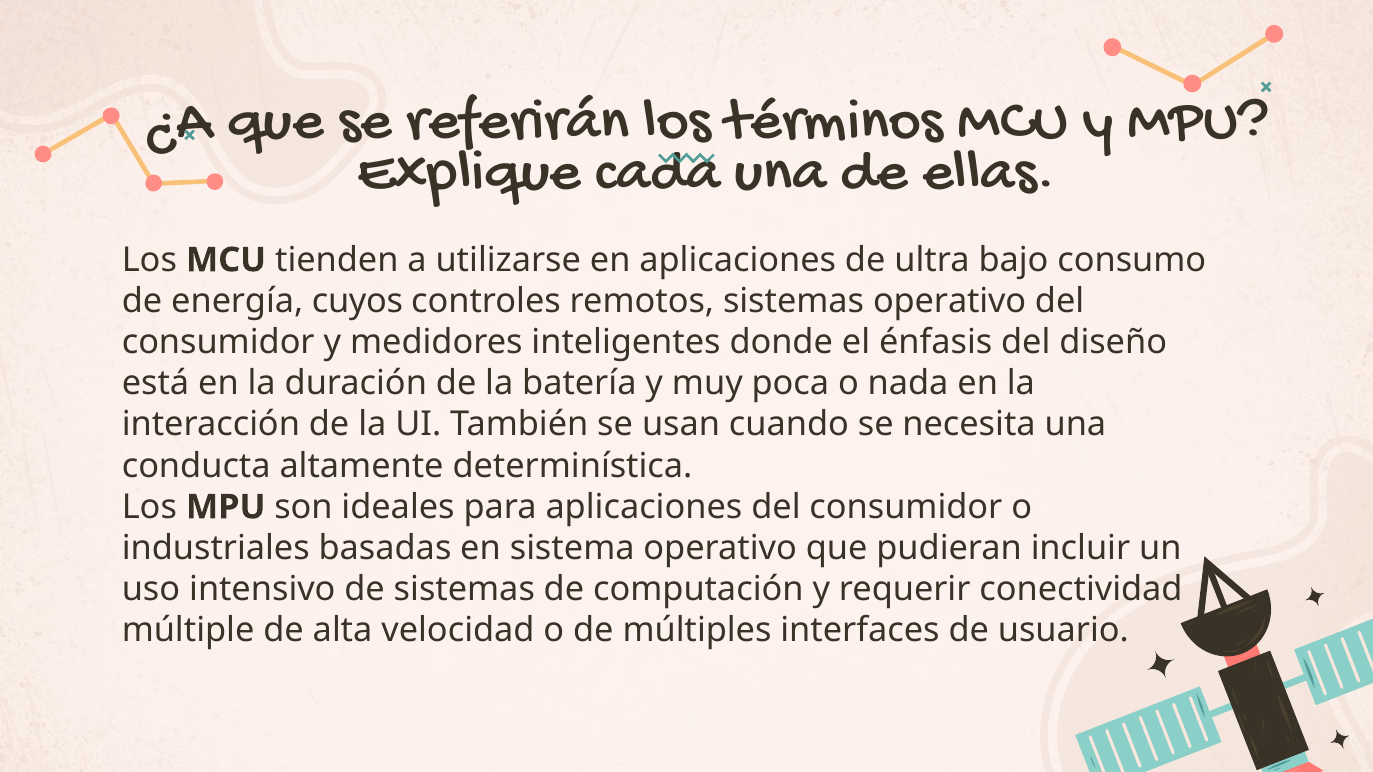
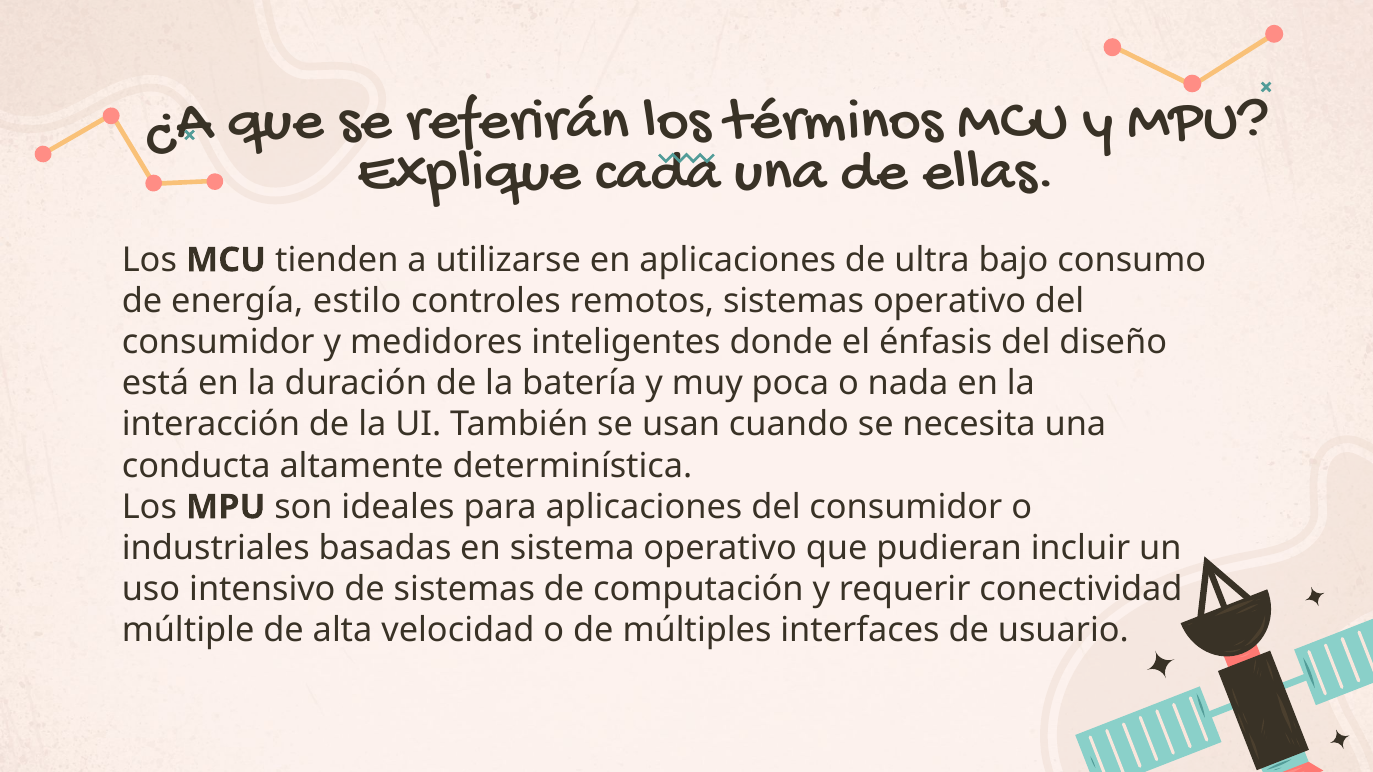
cuyos: cuyos -> estilo
